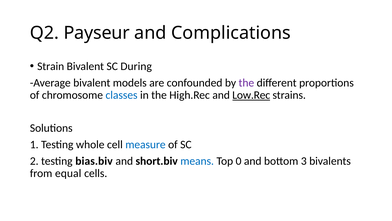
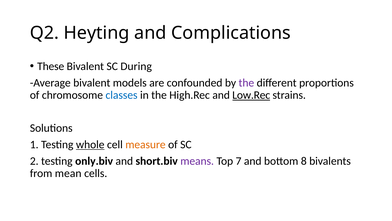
Payseur: Payseur -> Heyting
Strain: Strain -> These
whole underline: none -> present
measure colour: blue -> orange
bias.biv: bias.biv -> only.biv
means colour: blue -> purple
0: 0 -> 7
3: 3 -> 8
equal: equal -> mean
